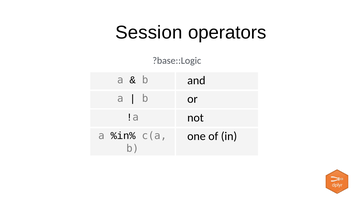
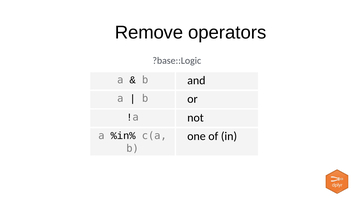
Session: Session -> Remove
